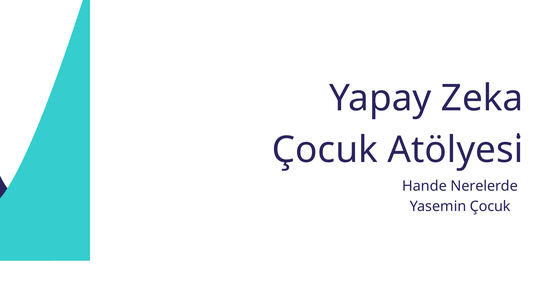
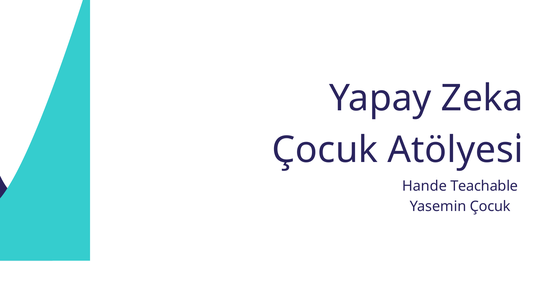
Nerelerde: Nerelerde -> Teachable
